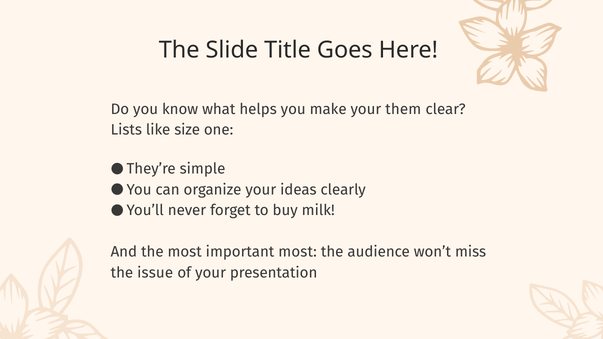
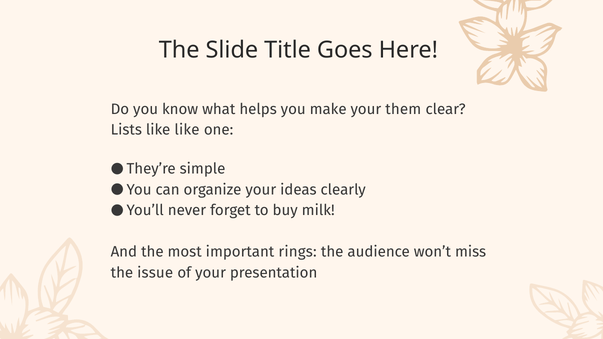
like size: size -> like
important most: most -> rings
